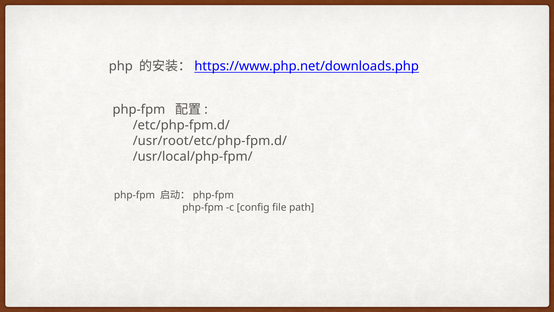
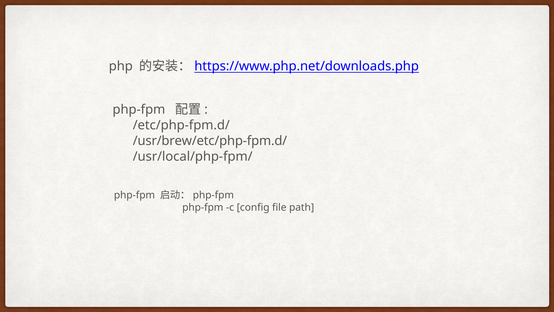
/usr/root/etc/php-fpm.d/: /usr/root/etc/php-fpm.d/ -> /usr/brew/etc/php-fpm.d/
